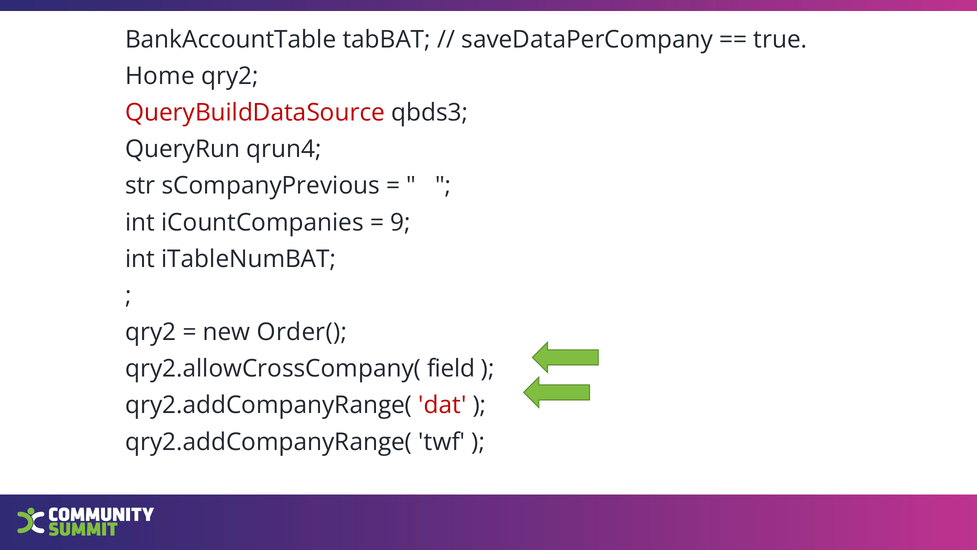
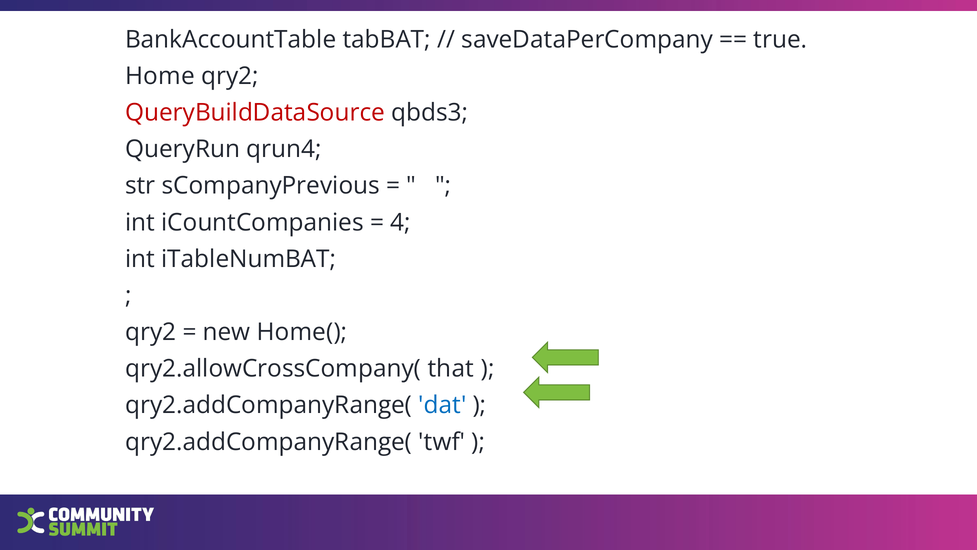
9: 9 -> 4
Order(: Order( -> Home(
field: field -> that
dat colour: red -> blue
